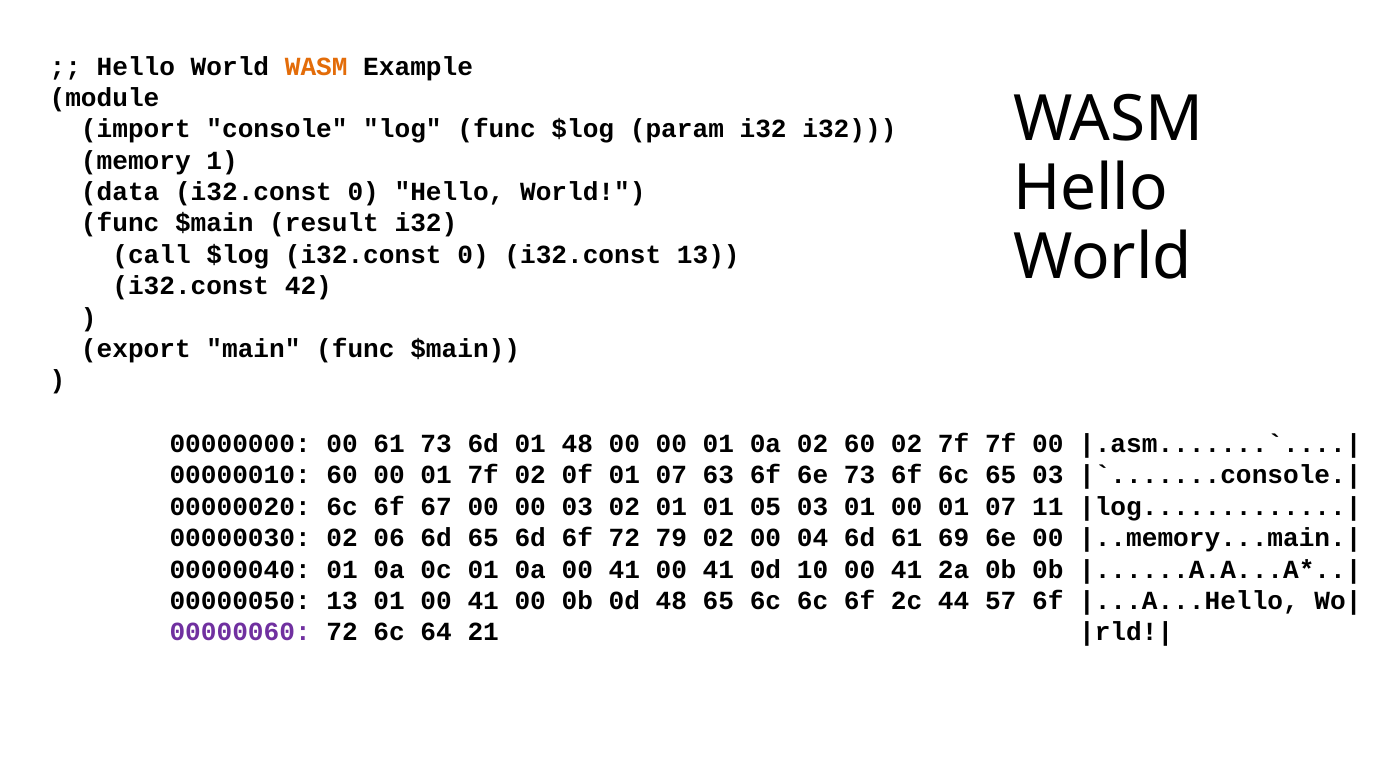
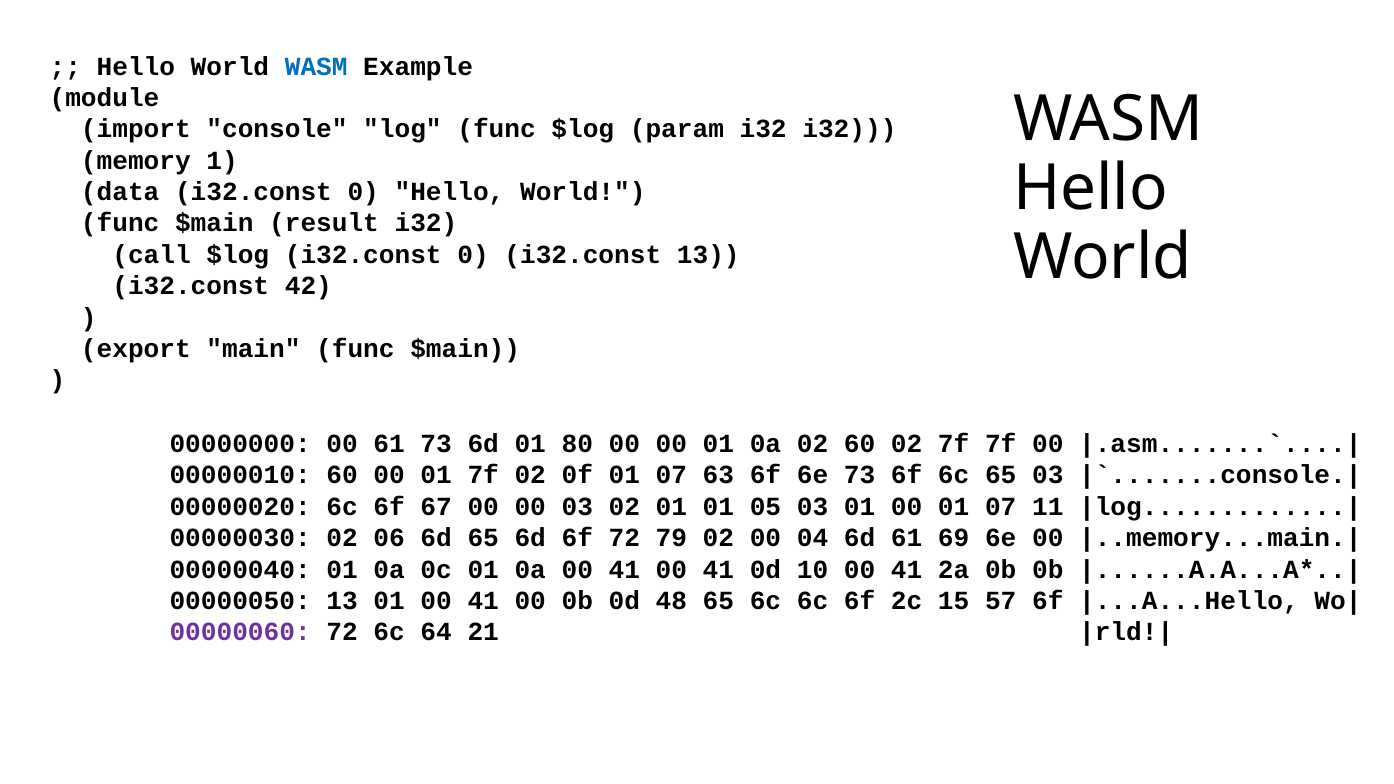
WASM at (316, 67) colour: orange -> blue
01 48: 48 -> 80
44: 44 -> 15
